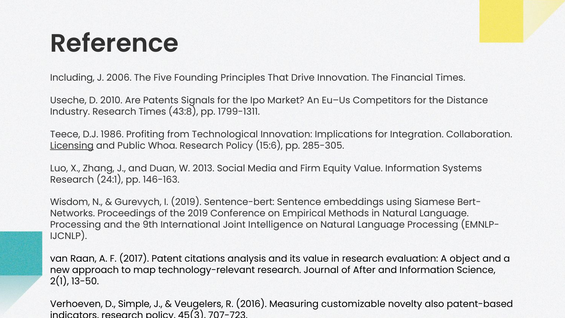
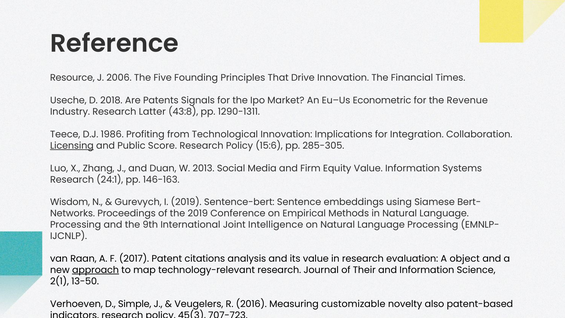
Including: Including -> Resource
2010: 2010 -> 2018
Competitors: Competitors -> Econometric
Distance: Distance -> Revenue
Research Times: Times -> Latter
1799-1311: 1799-1311 -> 1290-1311
Whoa: Whoa -> Score
approach underline: none -> present
After: After -> Their
